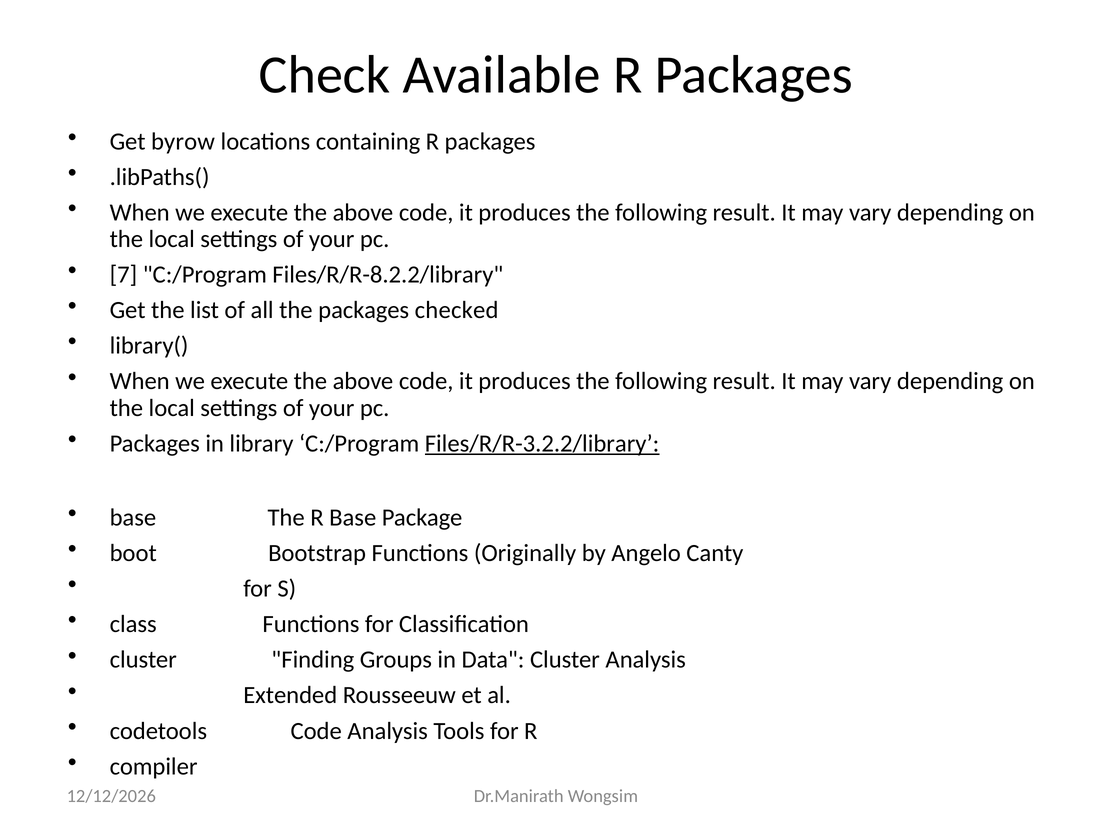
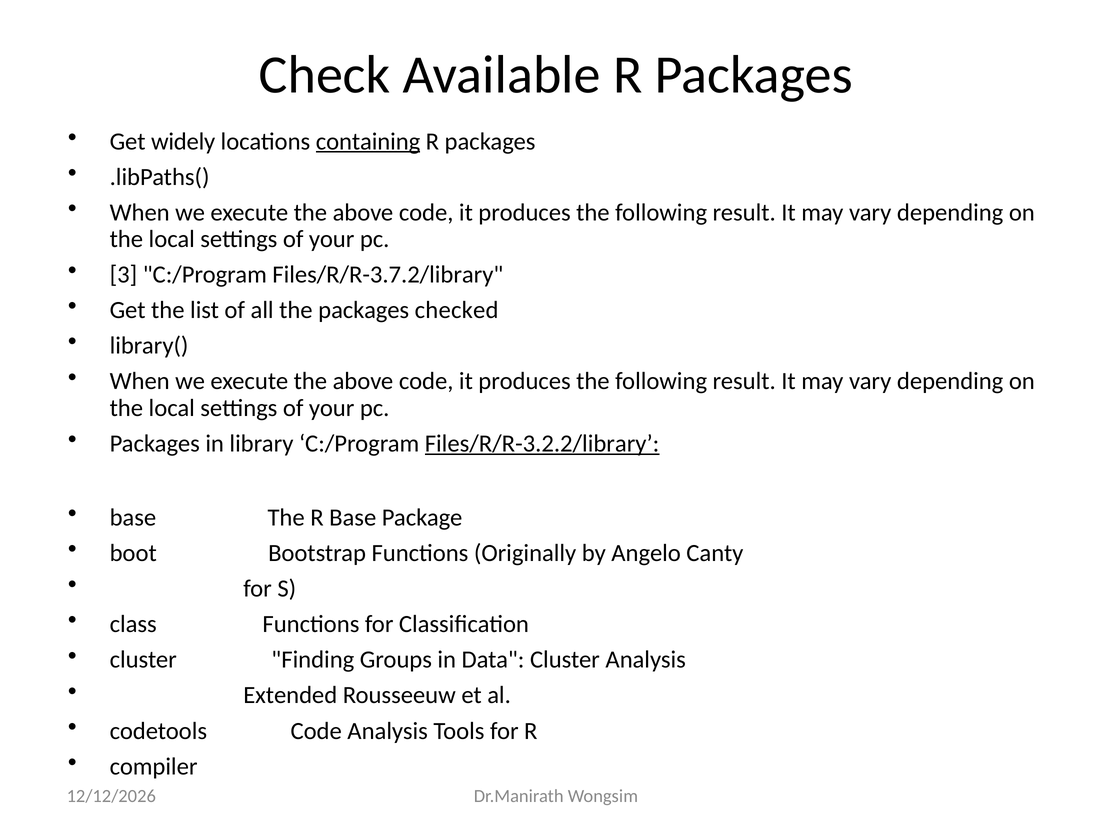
byrow: byrow -> widely
containing underline: none -> present
7: 7 -> 3
Files/R/R-8.2.2/library: Files/R/R-8.2.2/library -> Files/R/R-3.7.2/library
